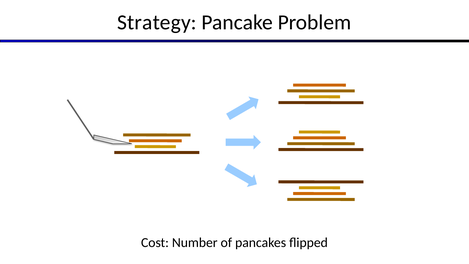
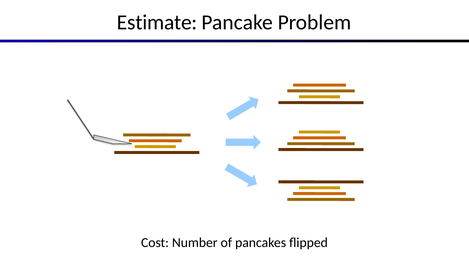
Strategy: Strategy -> Estimate
